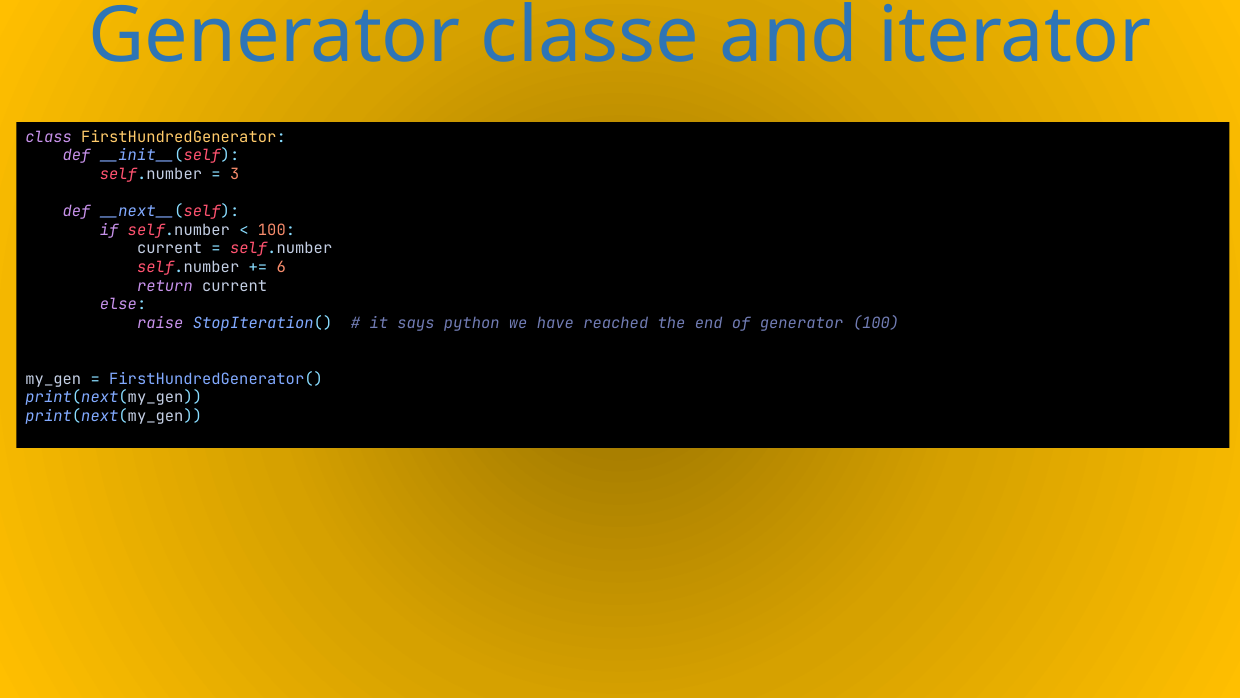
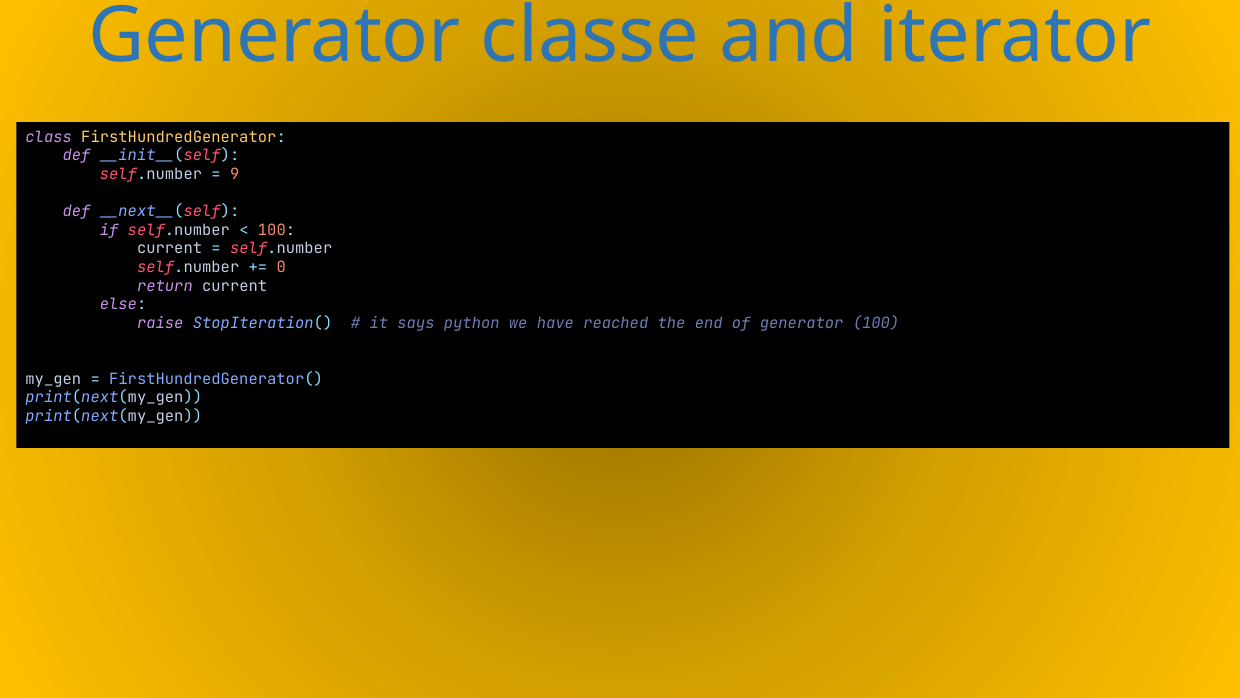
3: 3 -> 9
6: 6 -> 0
